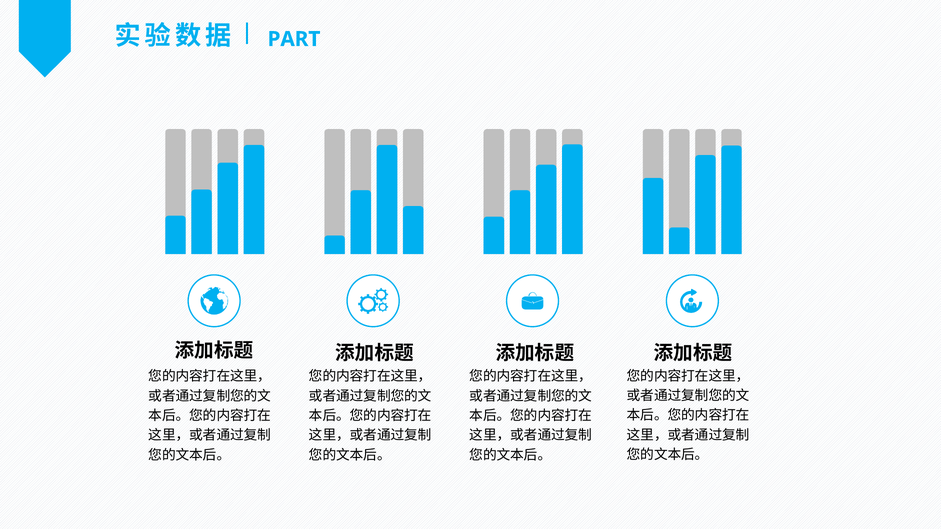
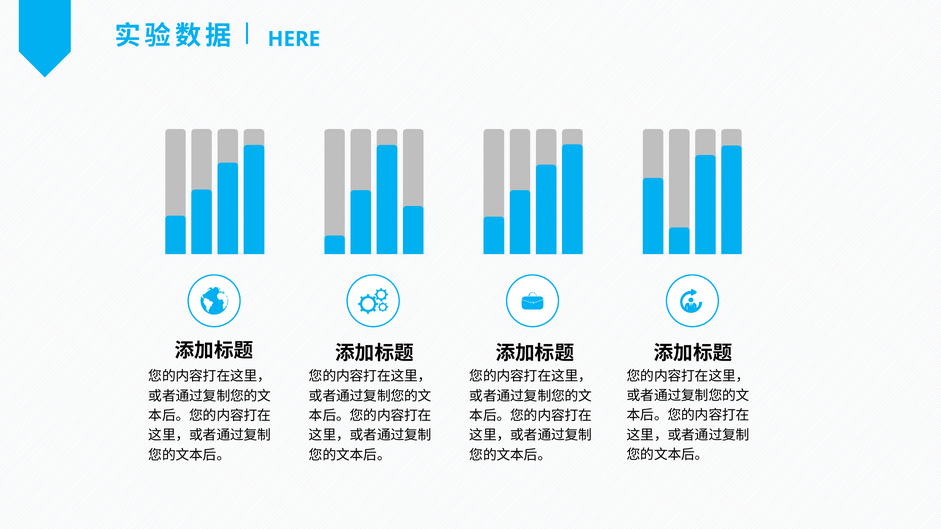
PART: PART -> HERE
